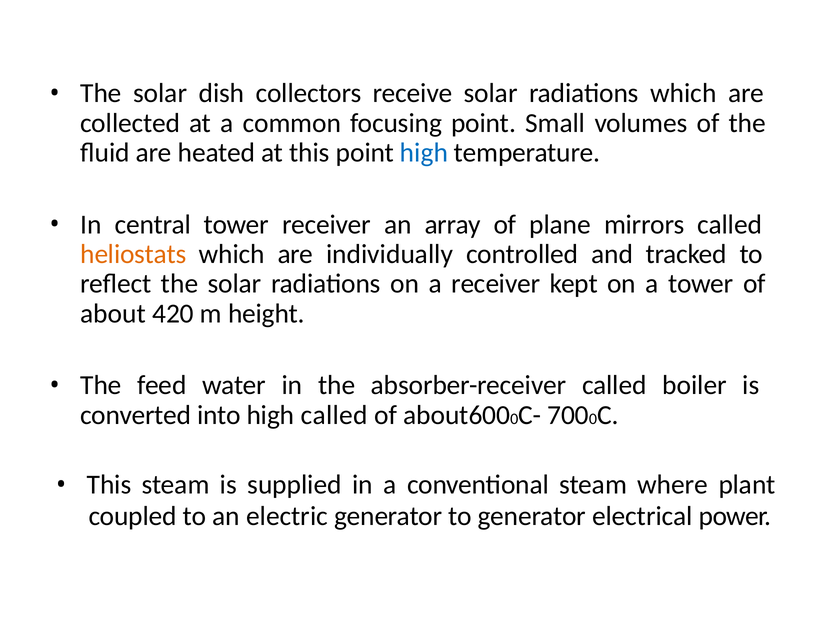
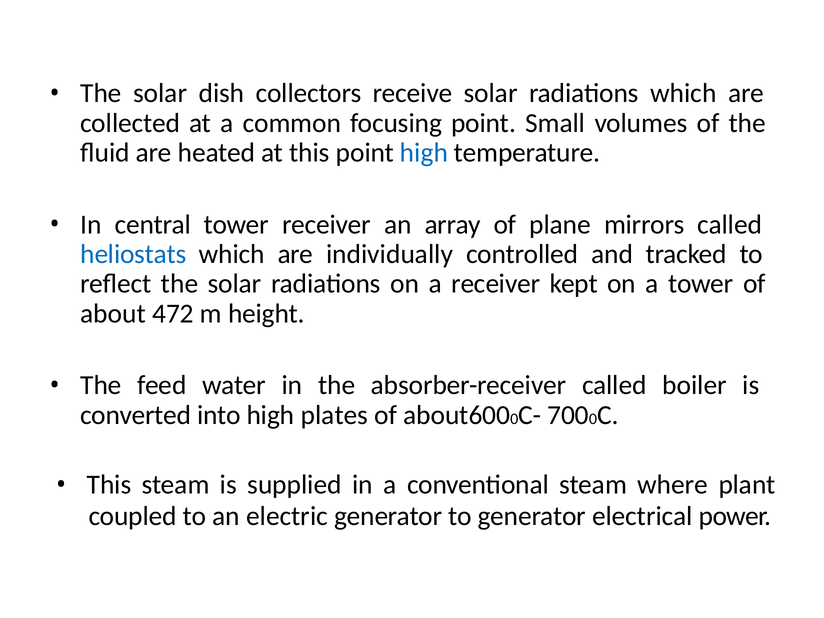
heliostats colour: orange -> blue
420: 420 -> 472
high called: called -> plates
